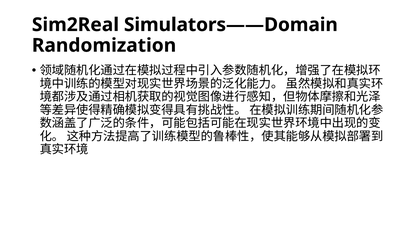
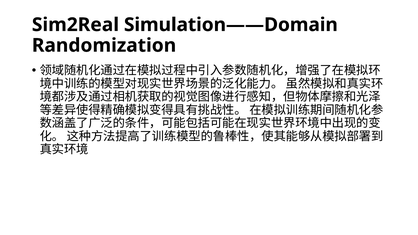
Simulators——Domain: Simulators——Domain -> Simulation——Domain
